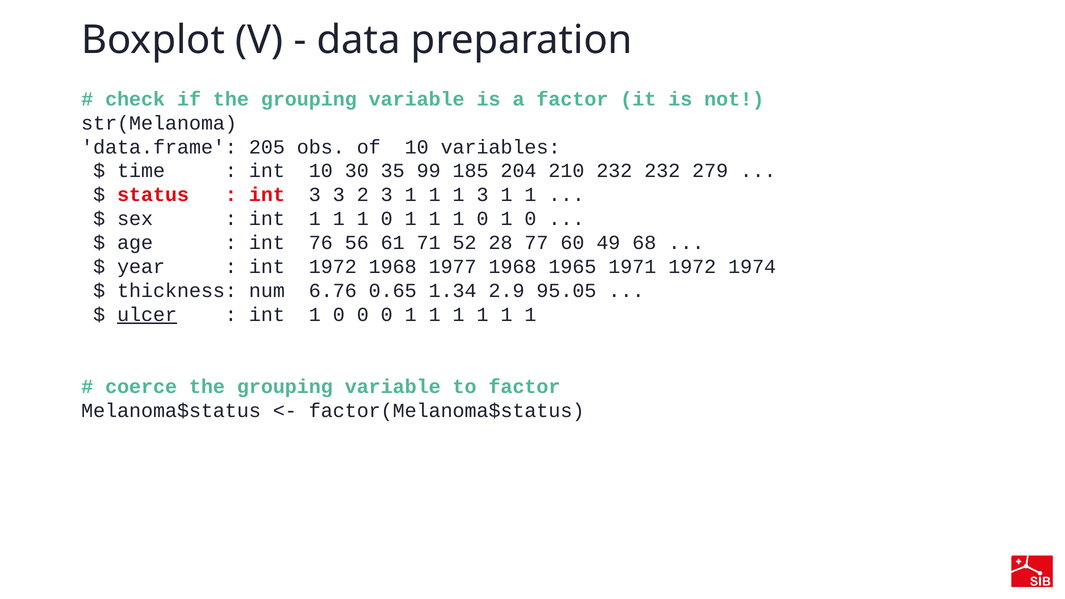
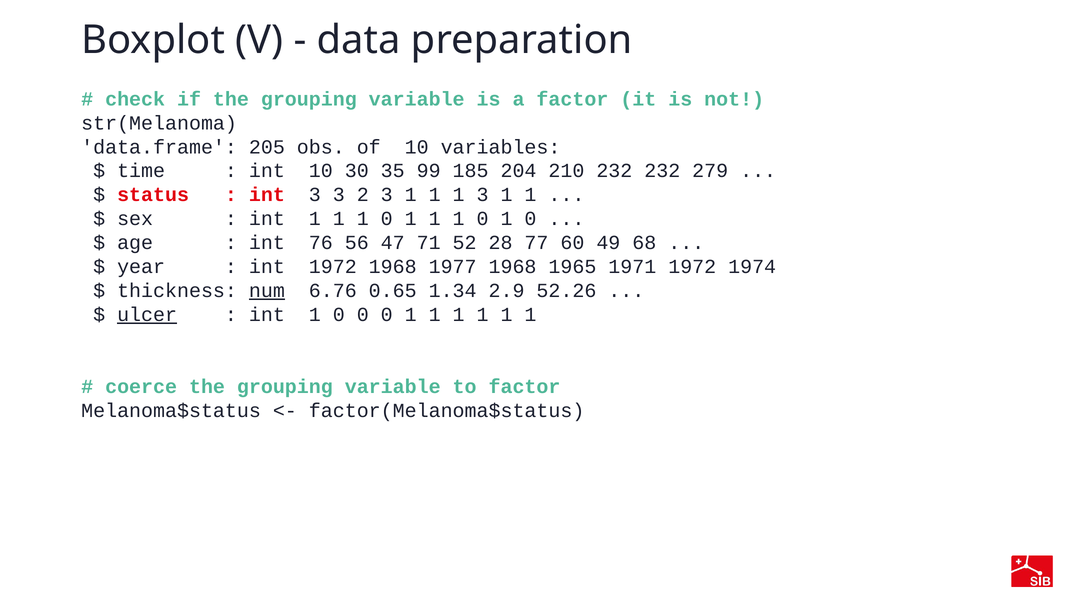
61: 61 -> 47
num underline: none -> present
95.05: 95.05 -> 52.26
